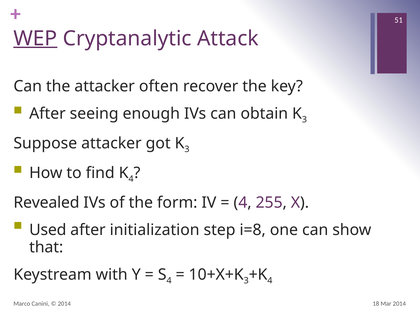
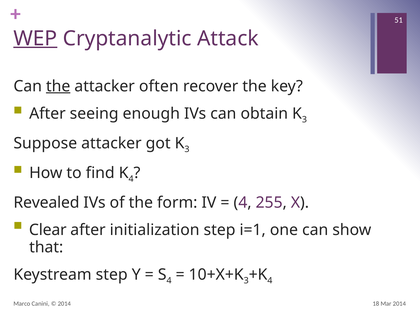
the at (58, 86) underline: none -> present
Used: Used -> Clear
i=8: i=8 -> i=1
Keystream with: with -> step
